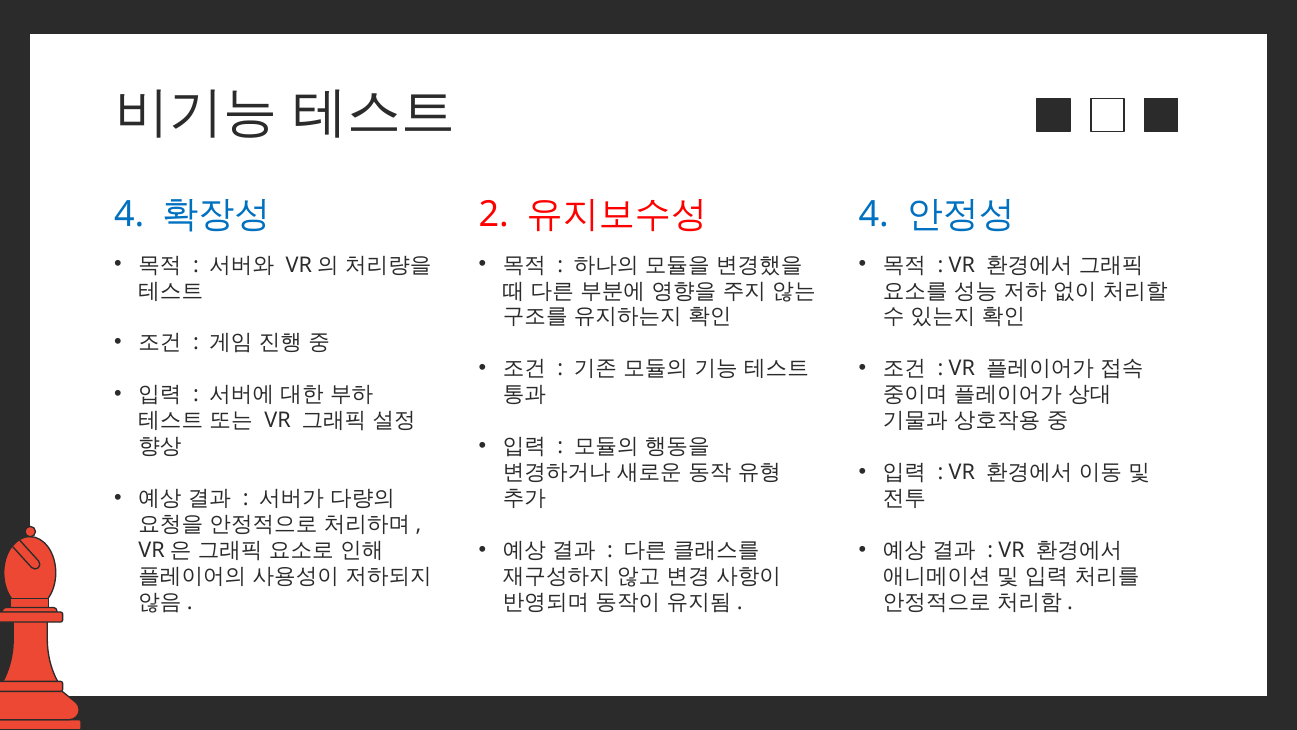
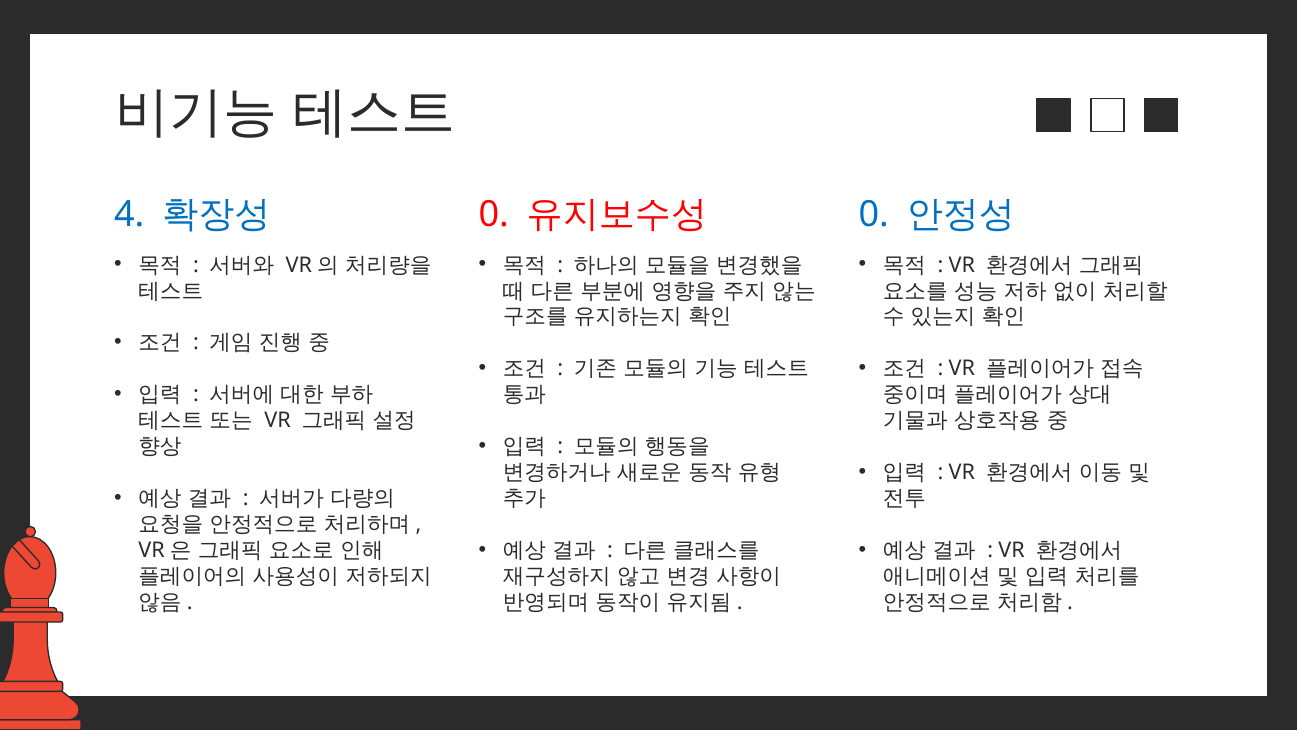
2 at (494, 215): 2 -> 0
4 at (874, 215): 4 -> 0
